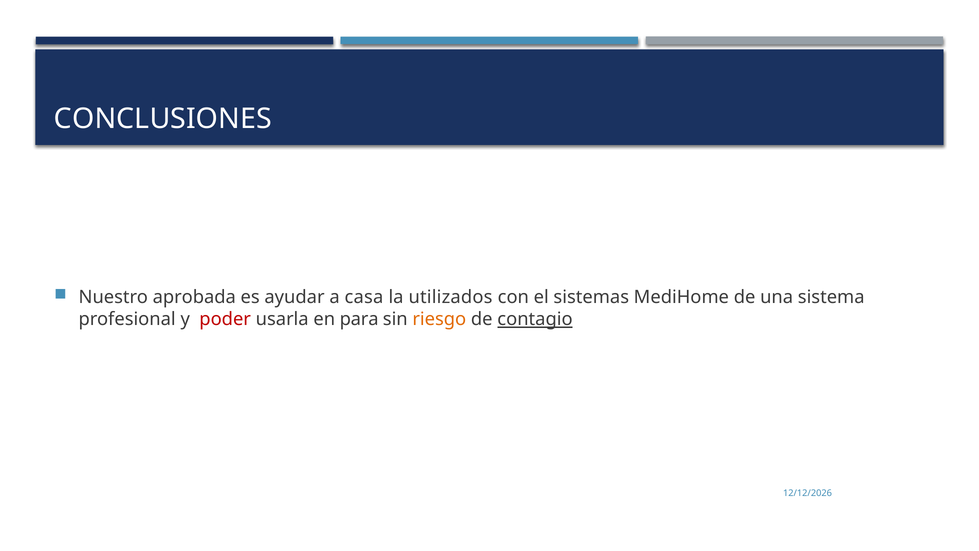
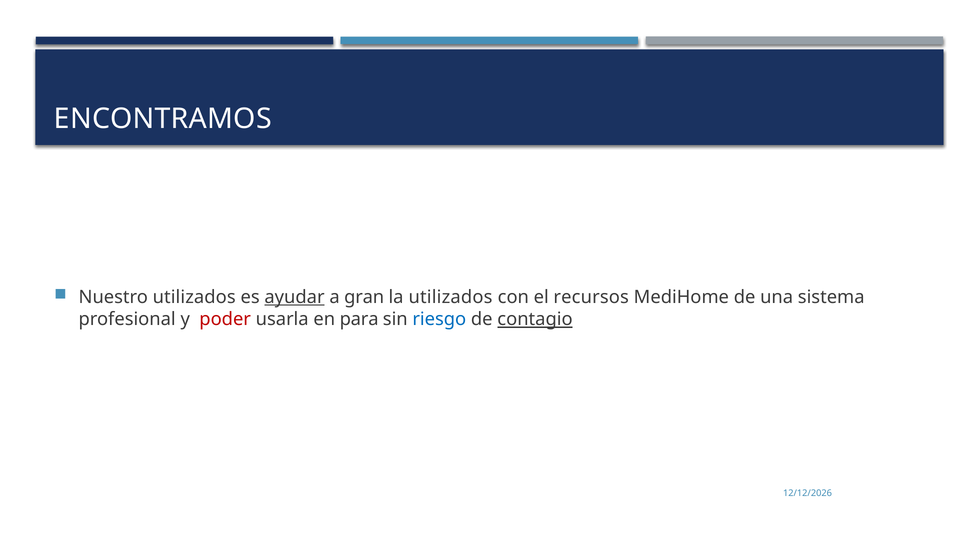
CONCLUSIONES: CONCLUSIONES -> ENCONTRAMOS
Nuestro aprobada: aprobada -> utilizados
ayudar underline: none -> present
casa: casa -> gran
sistemas: sistemas -> recursos
riesgo colour: orange -> blue
